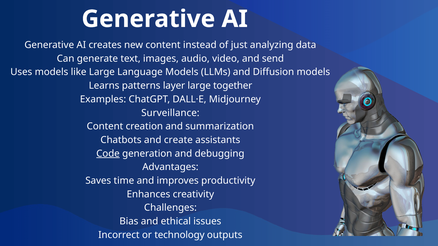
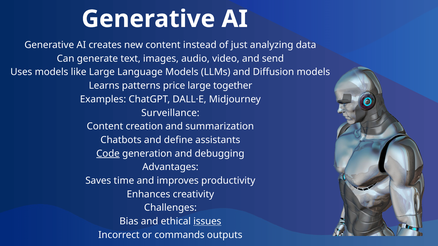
layer: layer -> price
create: create -> define
issues underline: none -> present
technology: technology -> commands
